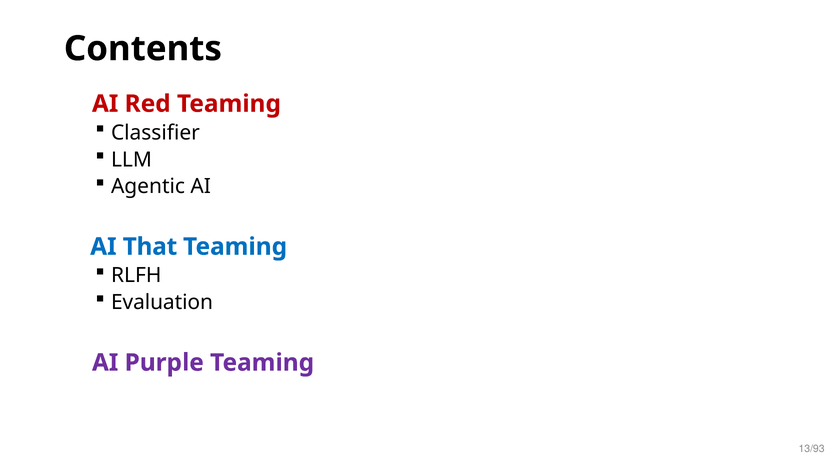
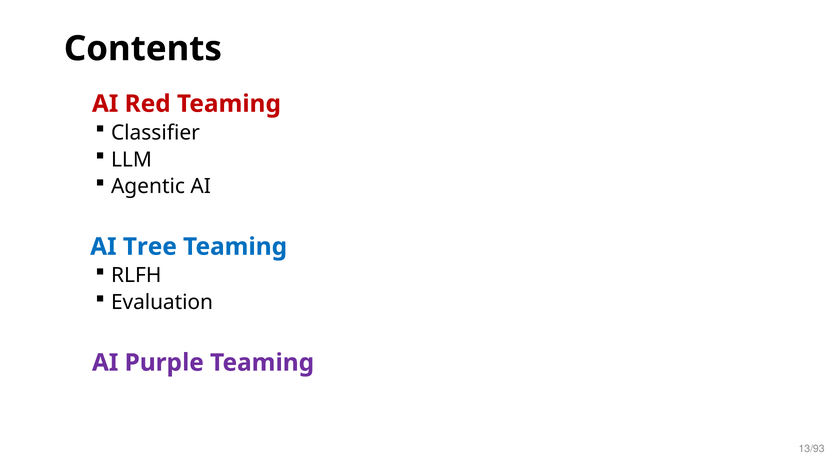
That: That -> Tree
